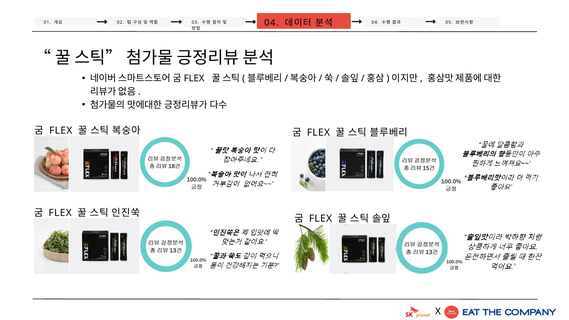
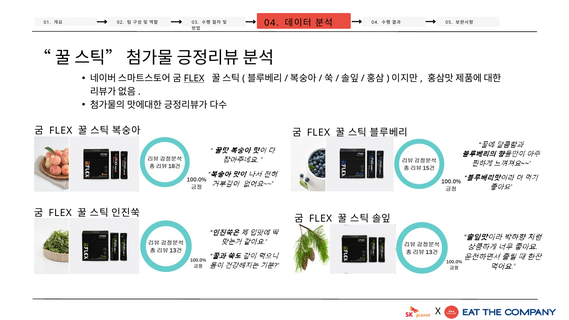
FLEX at (194, 78) underline: none -> present
